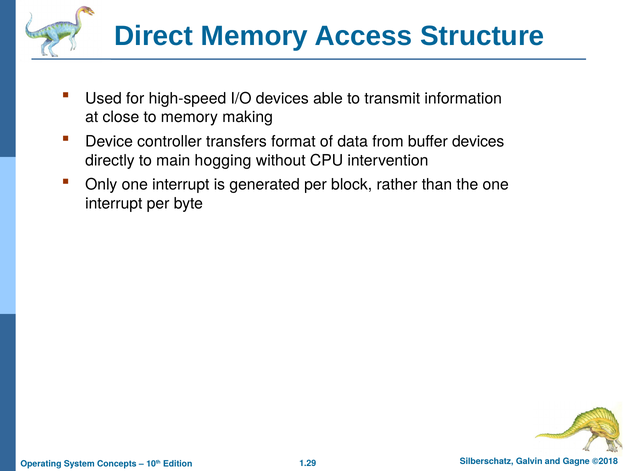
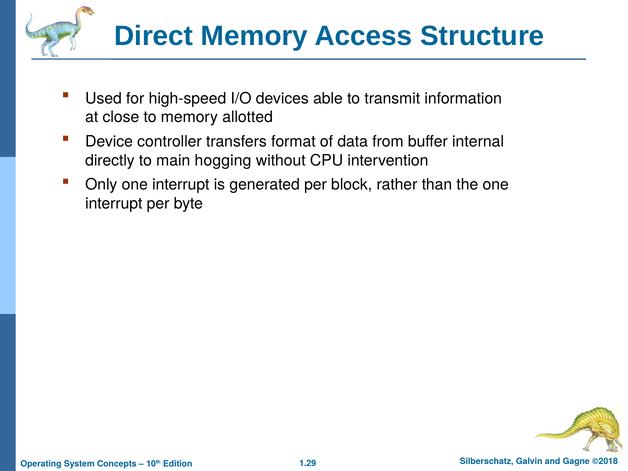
making: making -> allotted
buffer devices: devices -> internal
